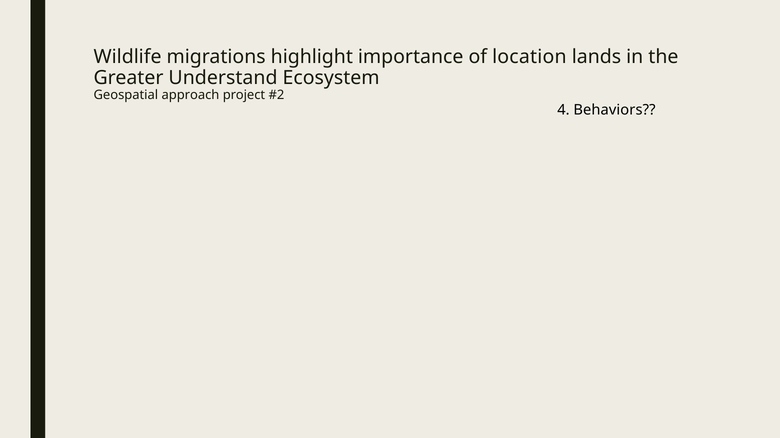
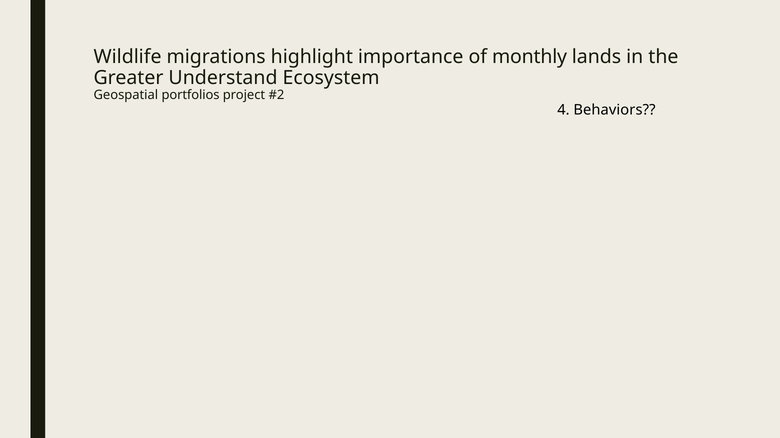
location: location -> monthly
approach: approach -> portfolios
